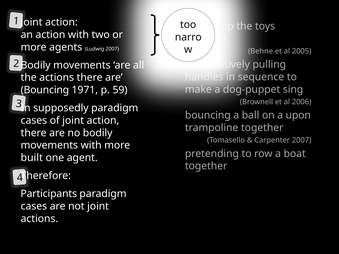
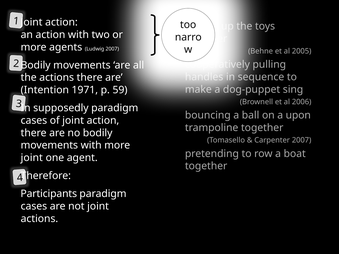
Bouncing at (45, 90): Bouncing -> Intention
built at (32, 158): built -> joint
